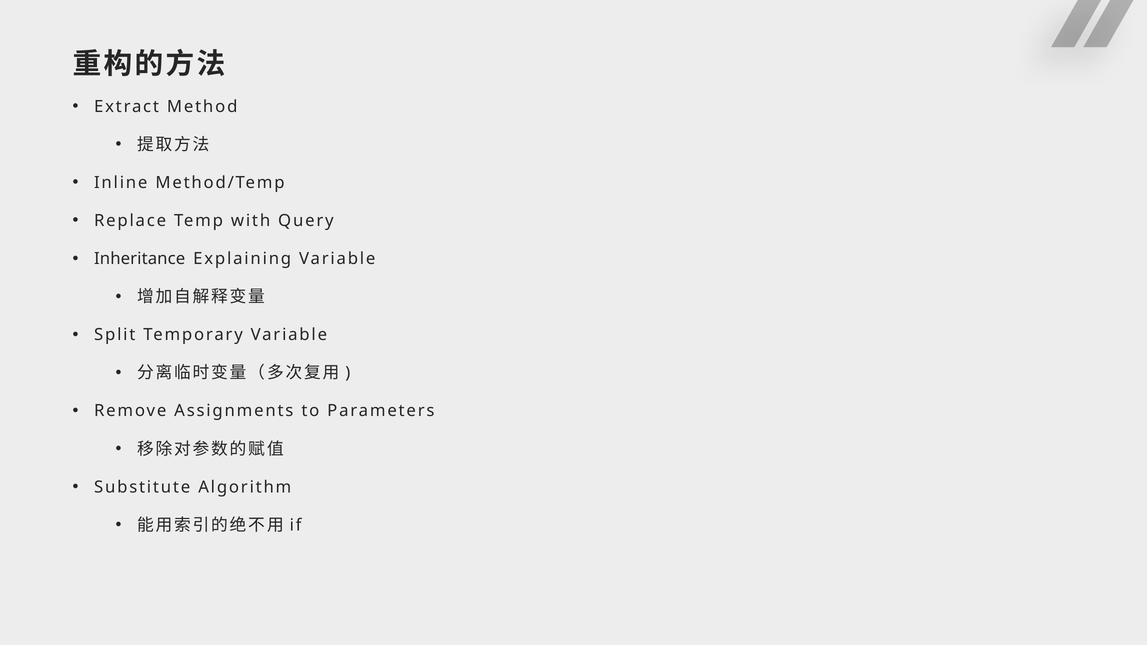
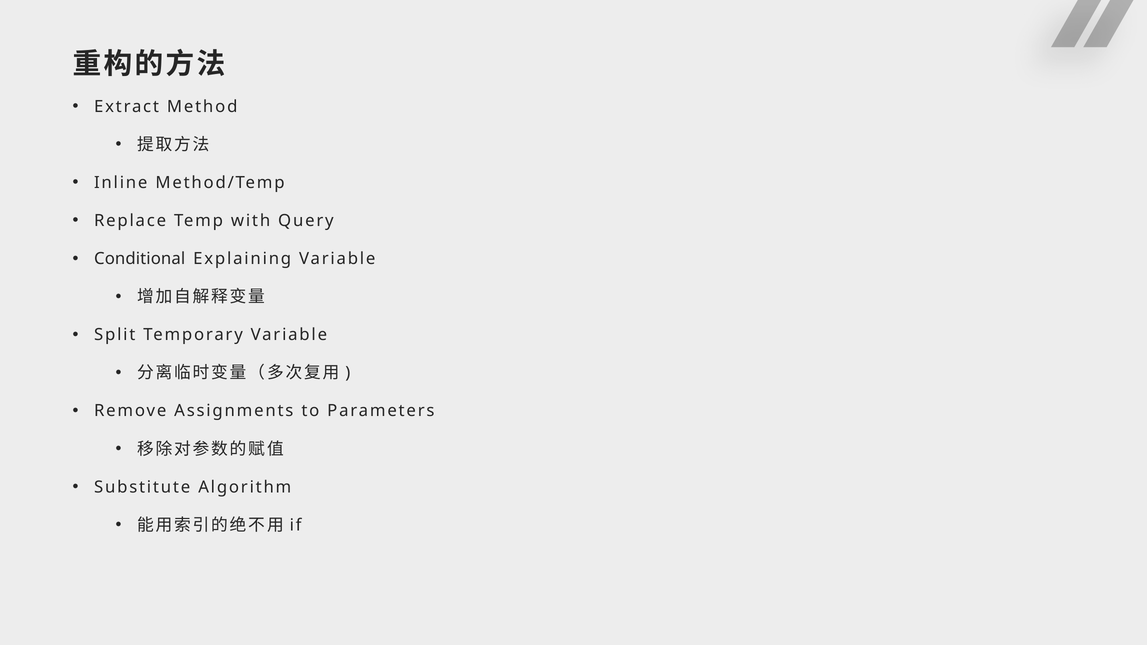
Inheritance: Inheritance -> Conditional
